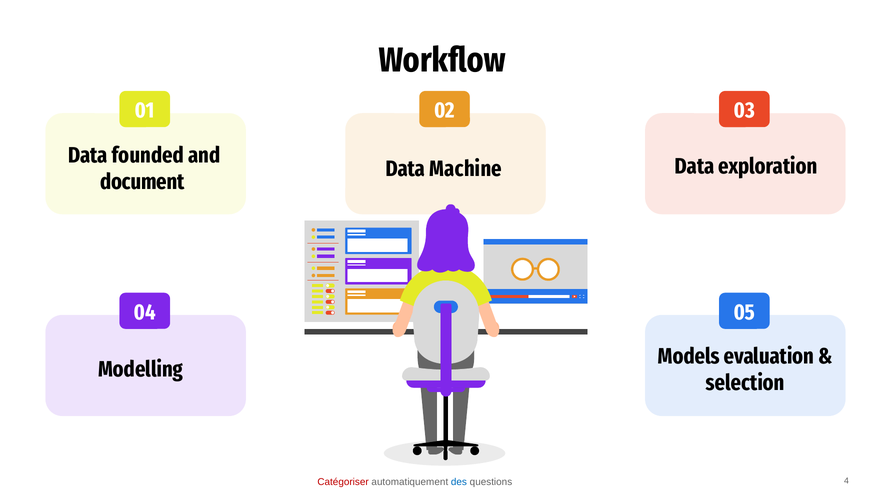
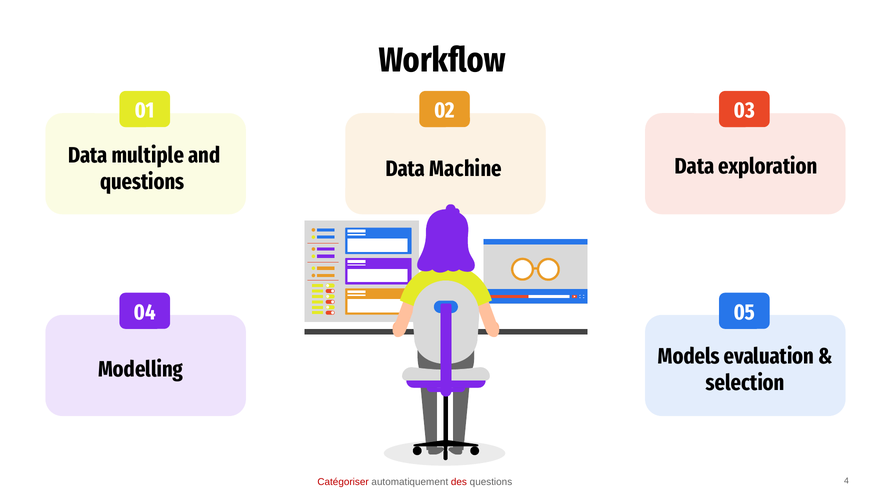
founded: founded -> multiple
document at (142, 182): document -> questions
des colour: blue -> red
